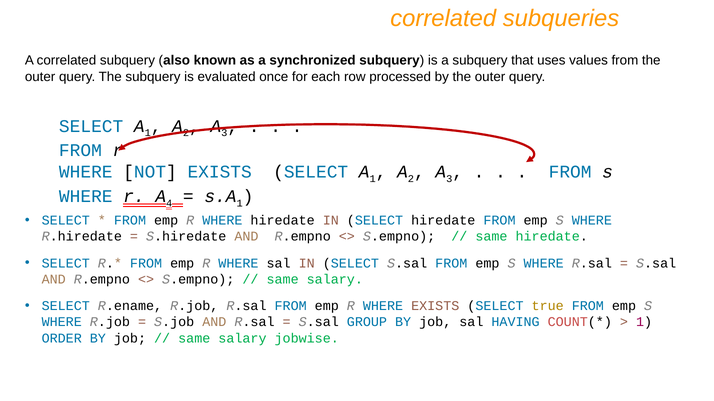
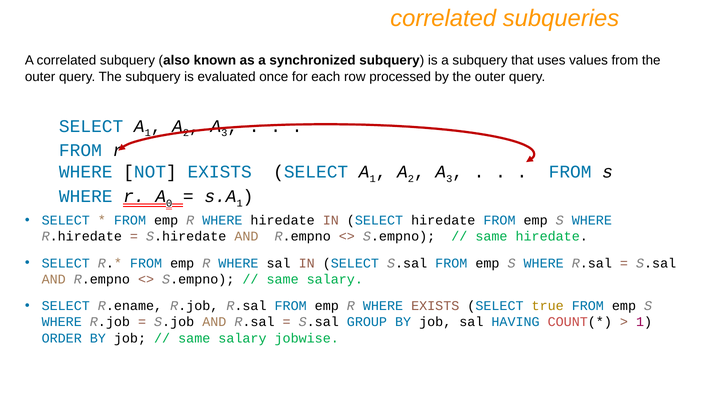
4: 4 -> 0
